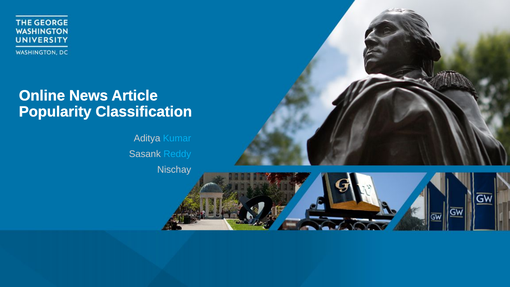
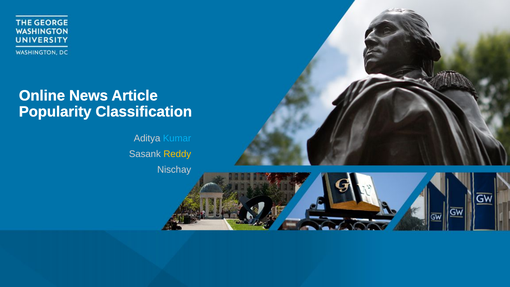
Reddy colour: light blue -> yellow
